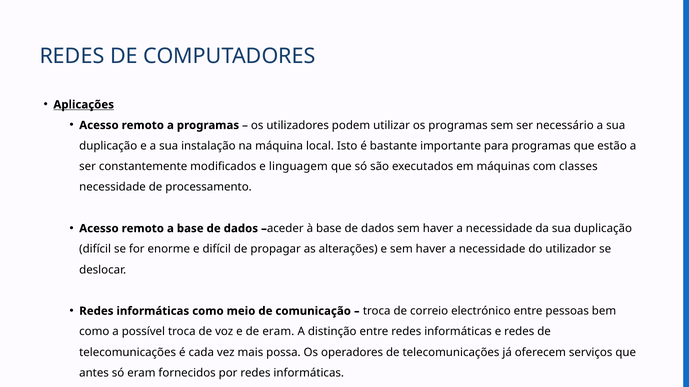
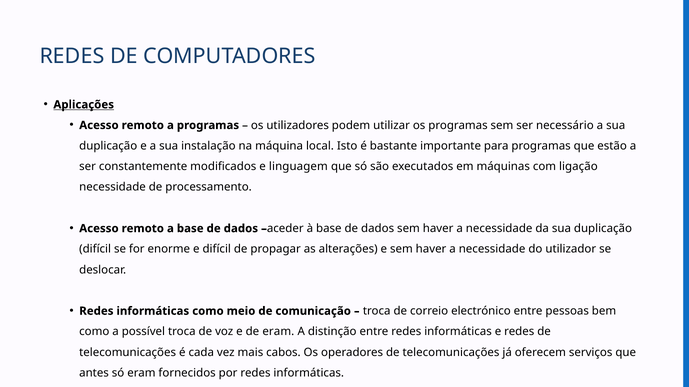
classes: classes -> ligação
possa: possa -> cabos
